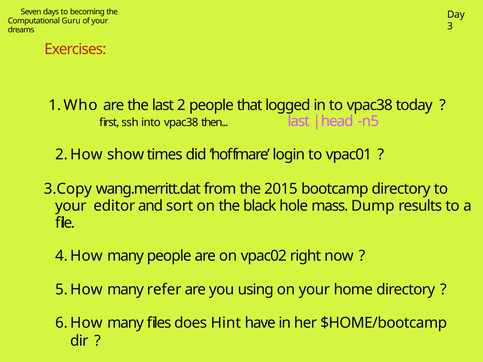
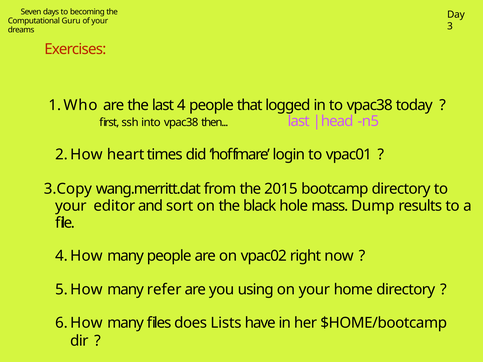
2: 2 -> 4
show: show -> heart
Hint: Hint -> Lists
